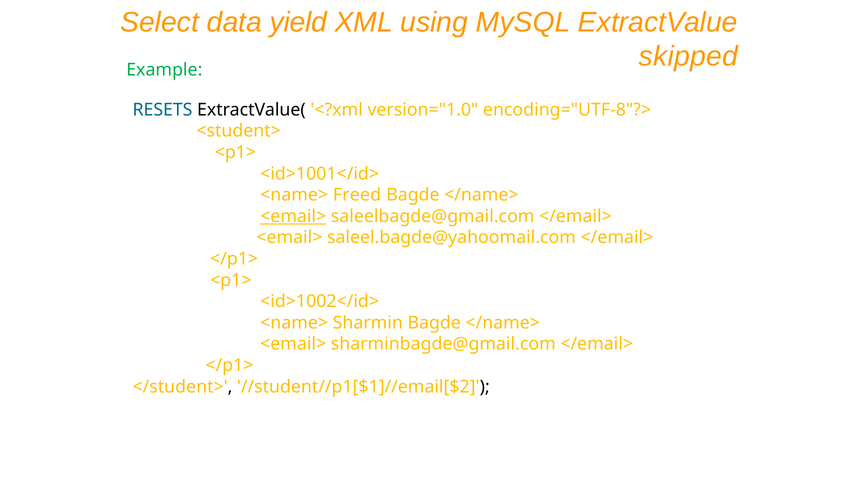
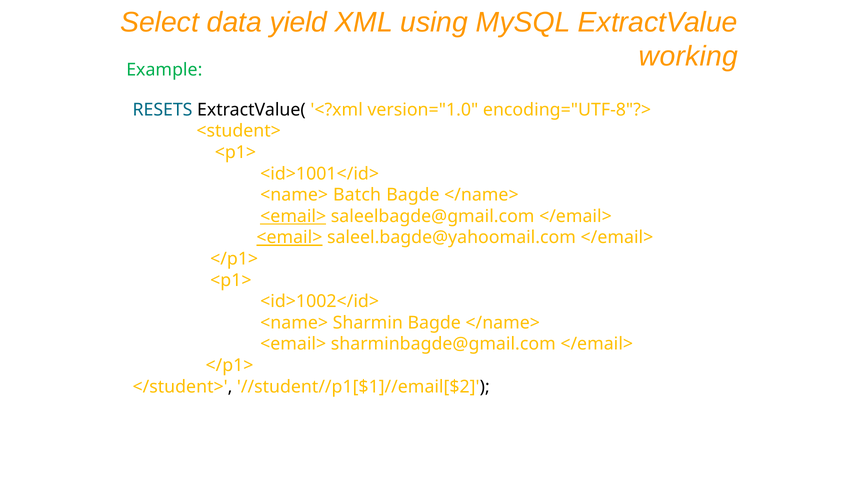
skipped: skipped -> working
Freed: Freed -> Batch
<email> at (289, 237) underline: none -> present
